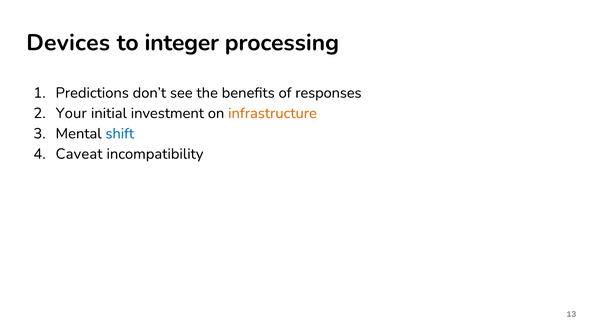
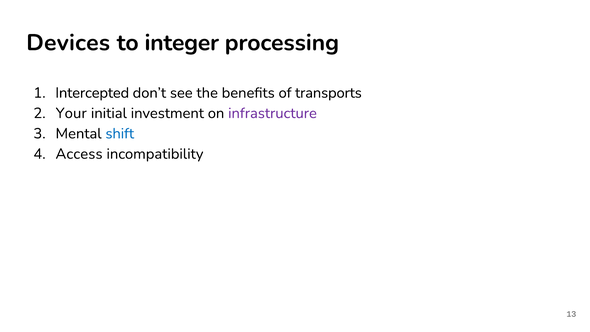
Predictions: Predictions -> Intercepted
responses: responses -> transports
infrastructure colour: orange -> purple
Caveat: Caveat -> Access
